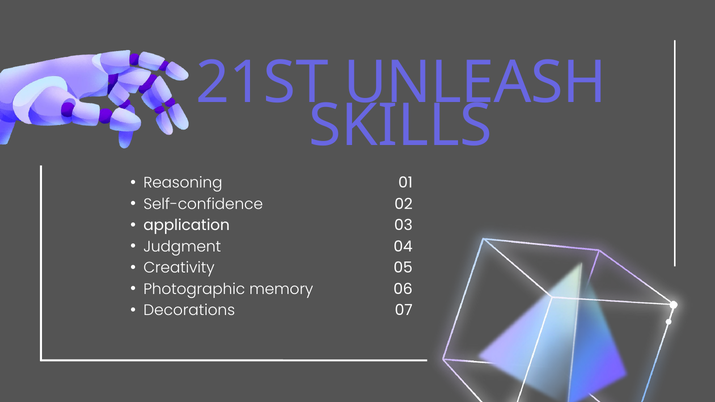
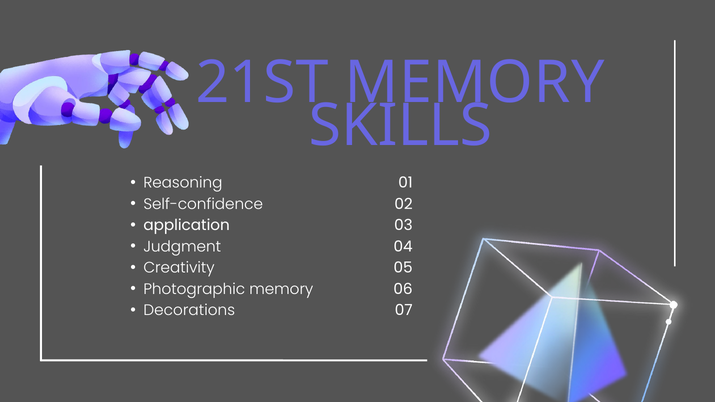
21ST UNLEASH: UNLEASH -> MEMORY
